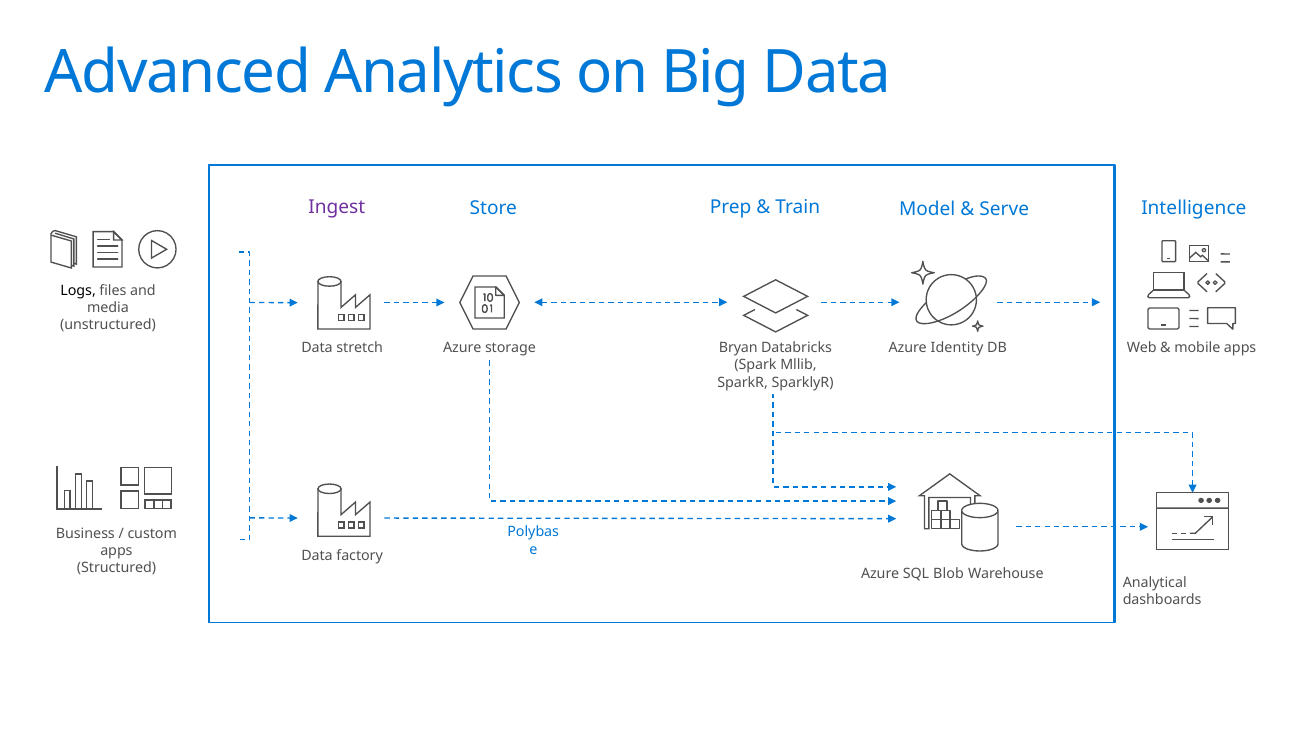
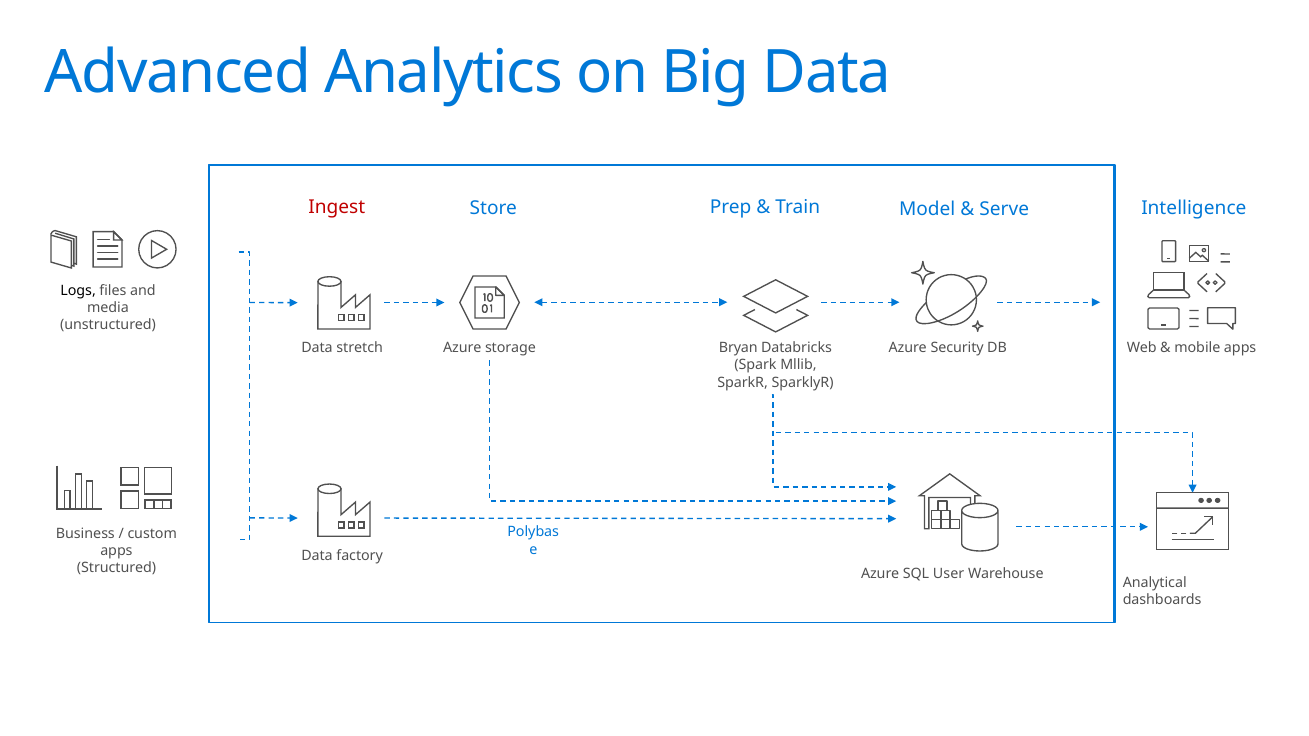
Ingest colour: purple -> red
Identity: Identity -> Security
Blob: Blob -> User
